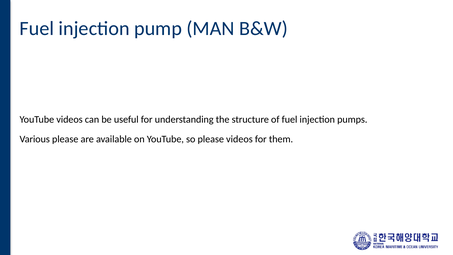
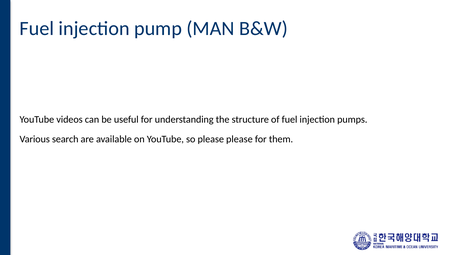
Various please: please -> search
please videos: videos -> please
